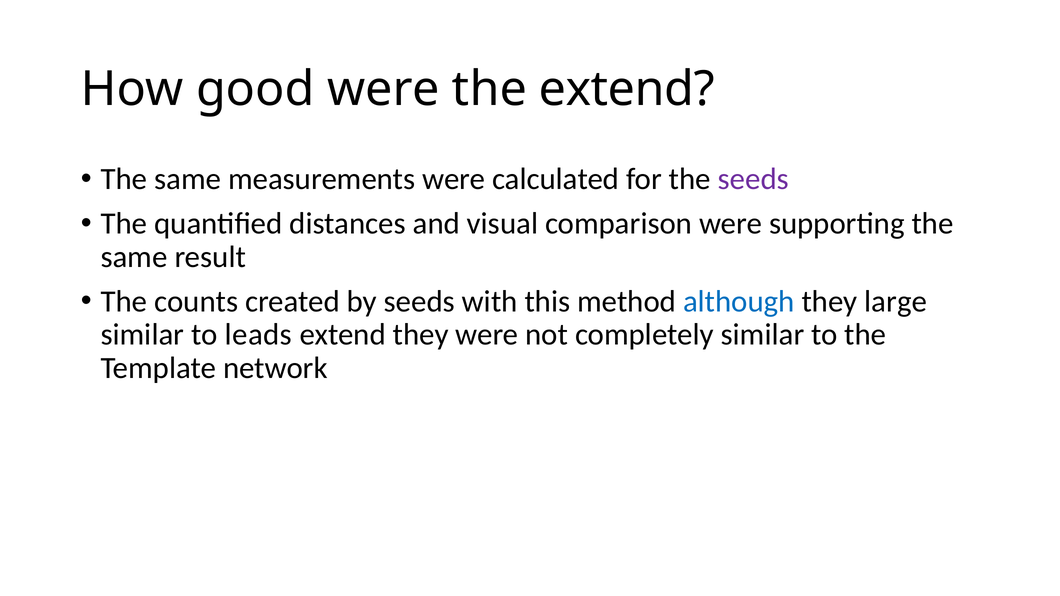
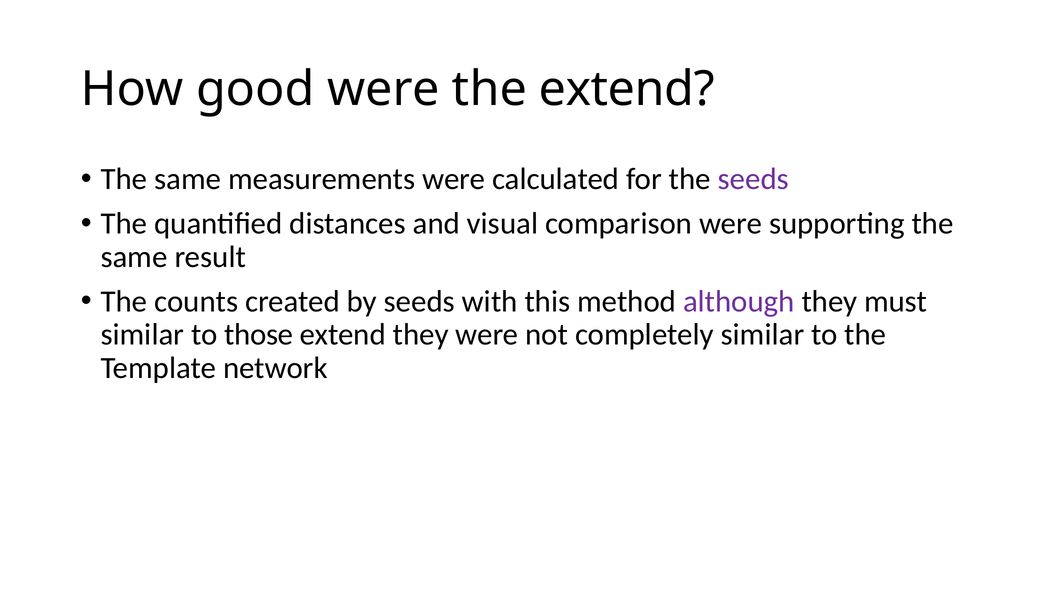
although colour: blue -> purple
large: large -> must
leads: leads -> those
